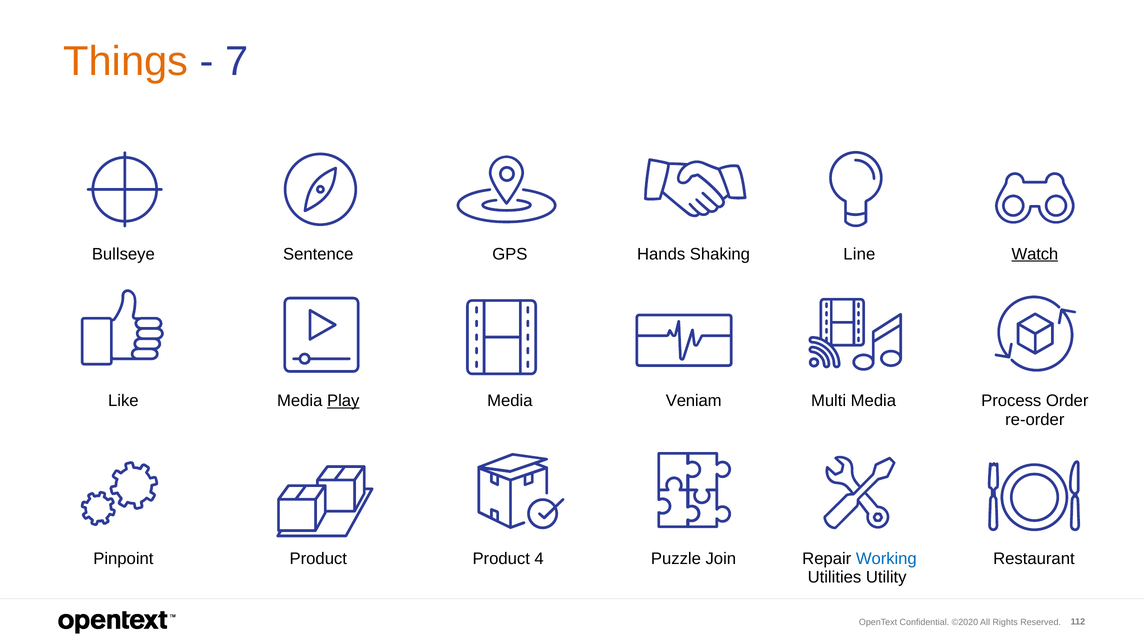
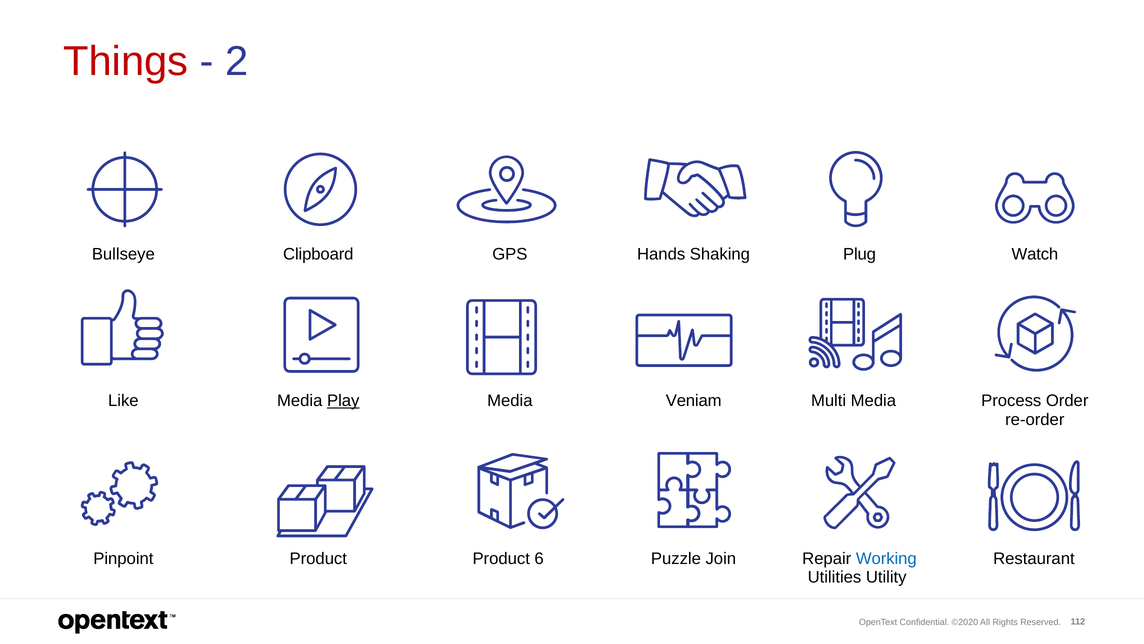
Things colour: orange -> red
7: 7 -> 2
Sentence: Sentence -> Clipboard
Line: Line -> Plug
Watch underline: present -> none
4: 4 -> 6
